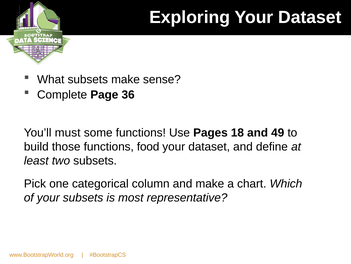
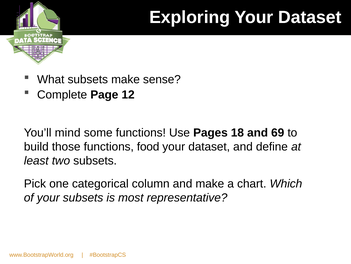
36: 36 -> 12
must: must -> mind
49: 49 -> 69
